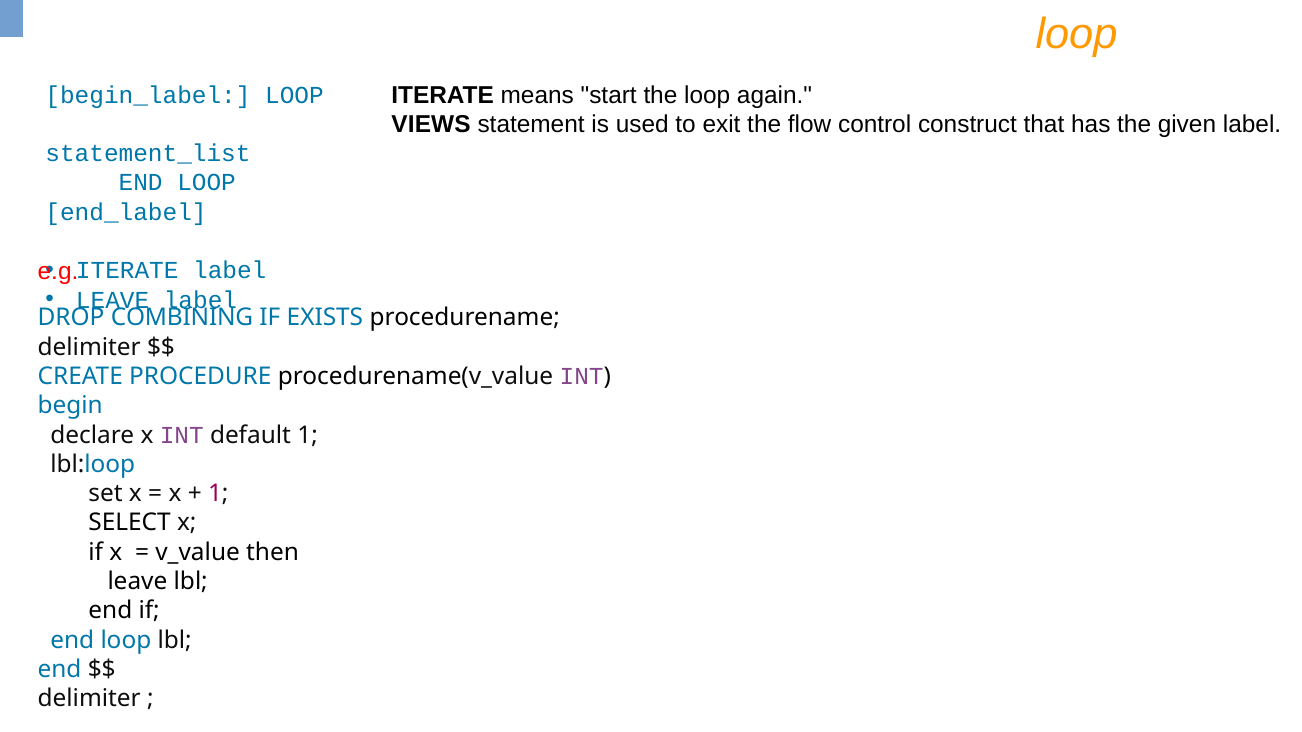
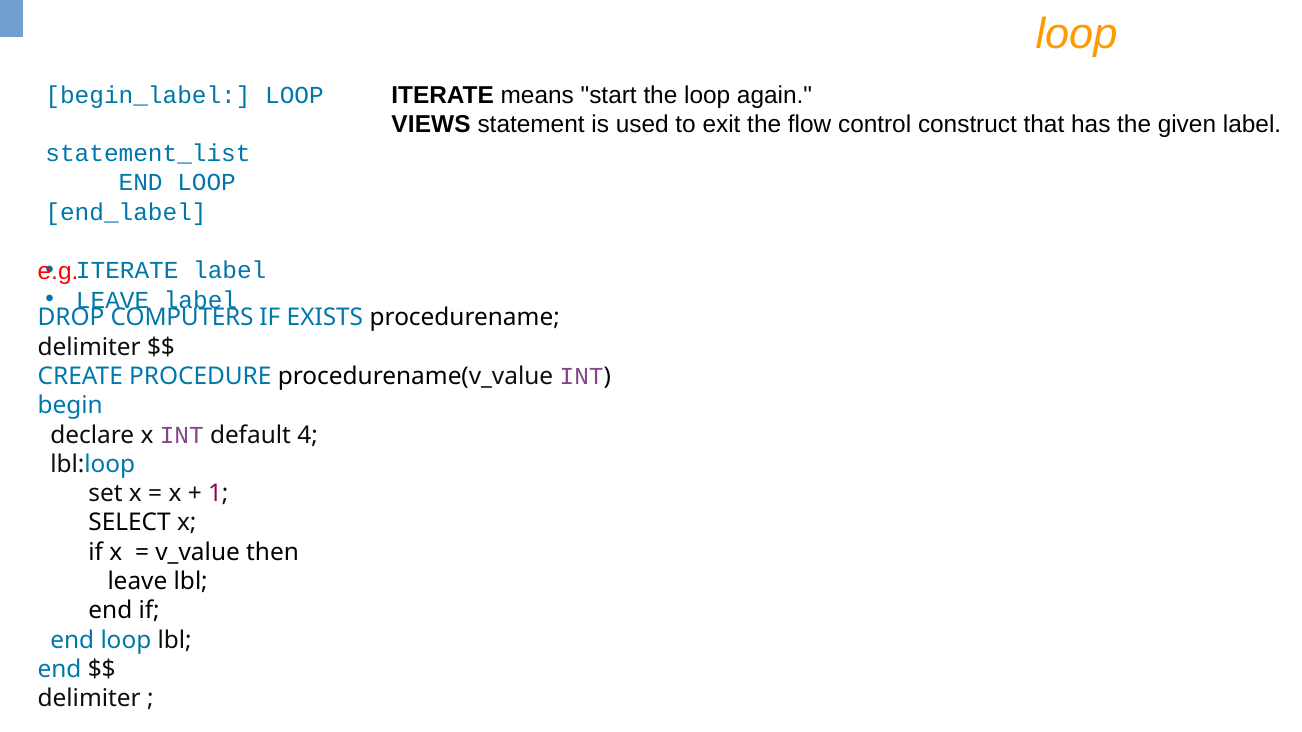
COMBINING: COMBINING -> COMPUTERS
default 1: 1 -> 4
